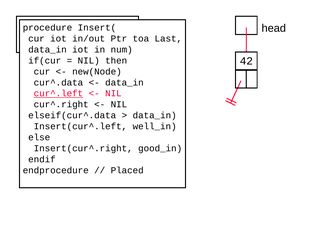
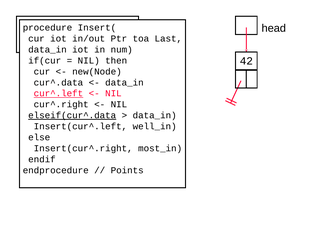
elseif(cur^.data underline: none -> present
good_in: good_in -> most_in
Placed: Placed -> Points
